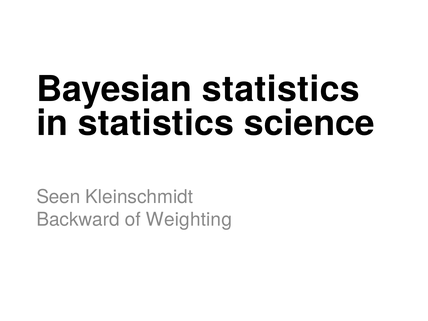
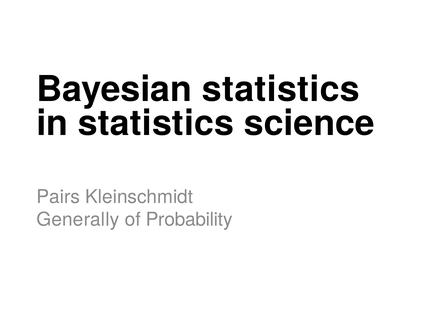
Seen: Seen -> Pairs
Backward: Backward -> Generally
Weighting: Weighting -> Probability
